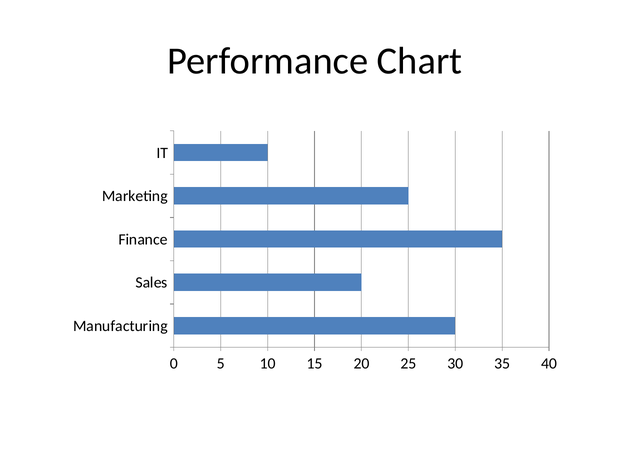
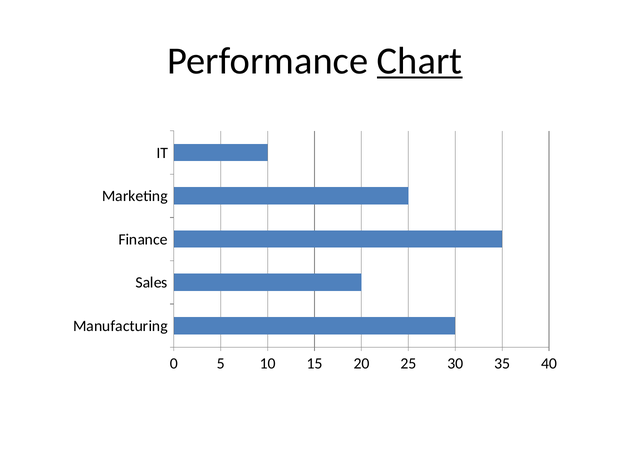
Chart underline: none -> present
